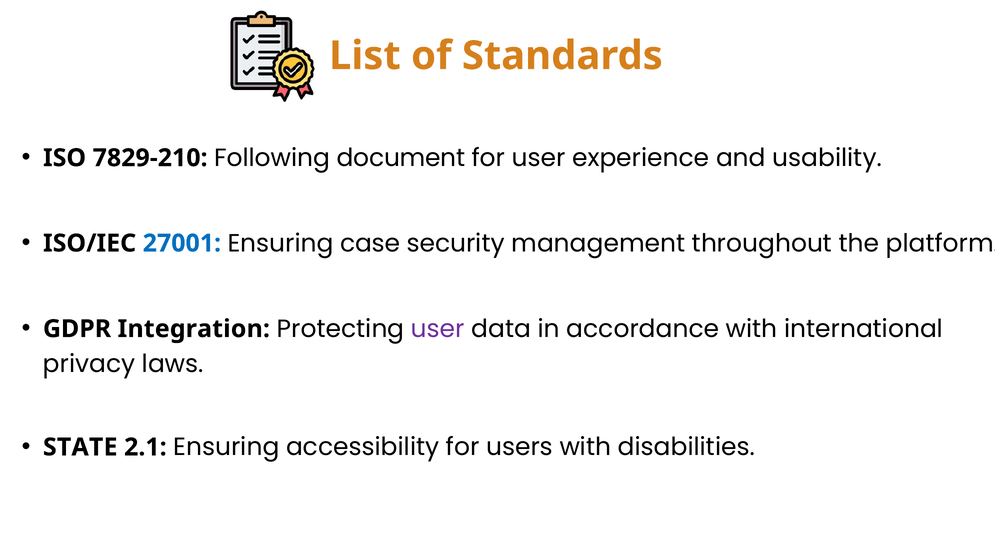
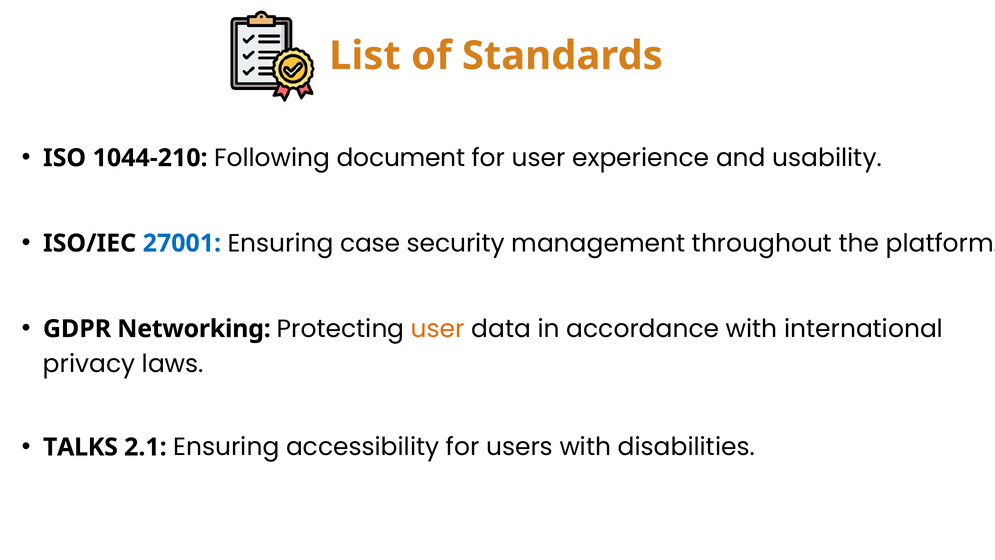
7829-210: 7829-210 -> 1044-210
Integration: Integration -> Networking
user at (438, 329) colour: purple -> orange
STATE: STATE -> TALKS
